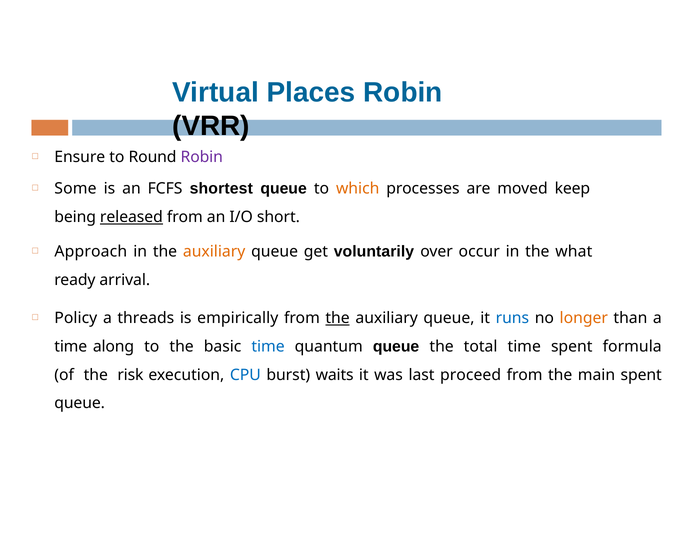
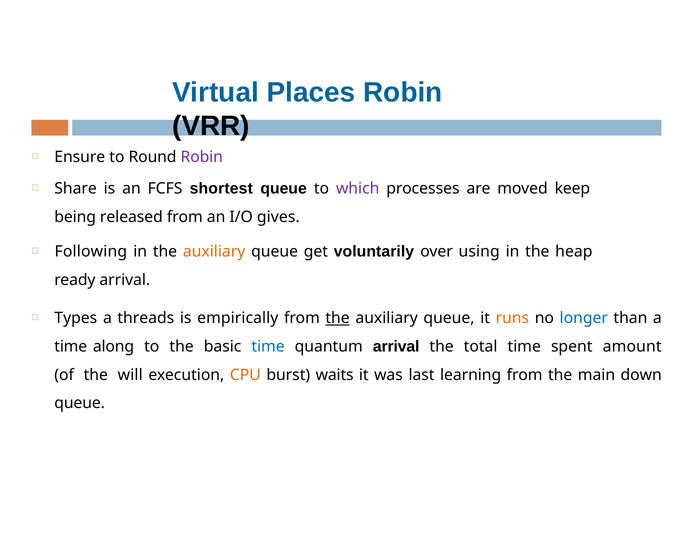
Some: Some -> Share
which colour: orange -> purple
released underline: present -> none
short: short -> gives
Approach: Approach -> Following
occur: occur -> using
what: what -> heap
Policy: Policy -> Types
runs colour: blue -> orange
longer colour: orange -> blue
quantum queue: queue -> arrival
formula: formula -> amount
risk: risk -> will
CPU colour: blue -> orange
proceed: proceed -> learning
main spent: spent -> down
